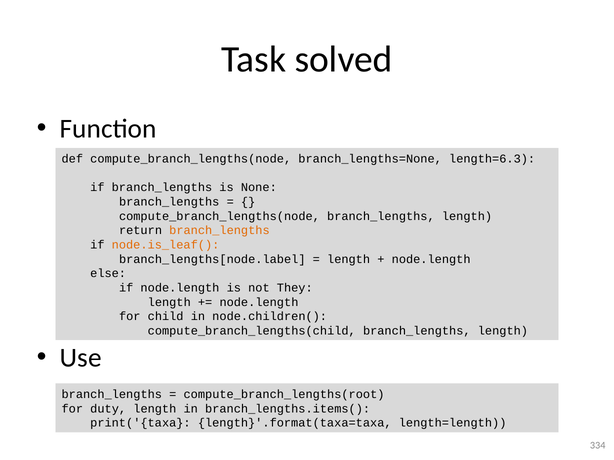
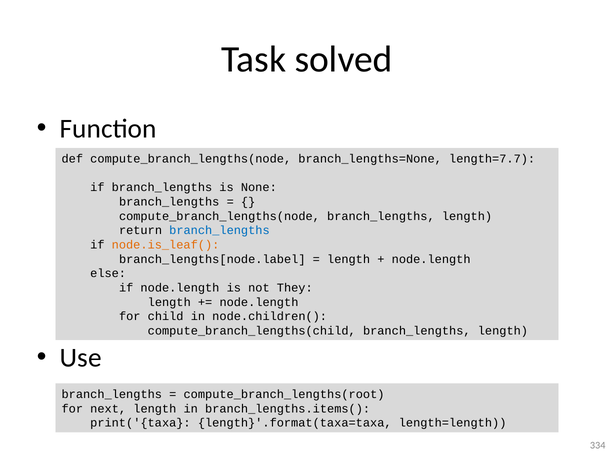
length=6.3: length=6.3 -> length=7.7
branch_lengths at (219, 231) colour: orange -> blue
duty: duty -> next
